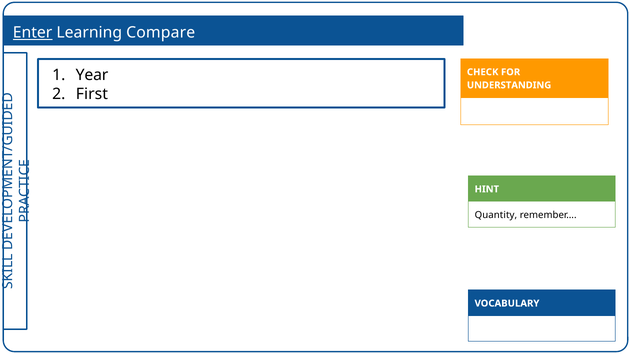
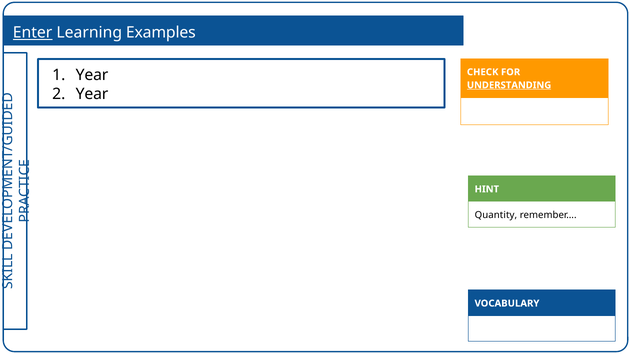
Compare: Compare -> Examples
UNDERSTANDING underline: none -> present
First at (92, 94): First -> Year
